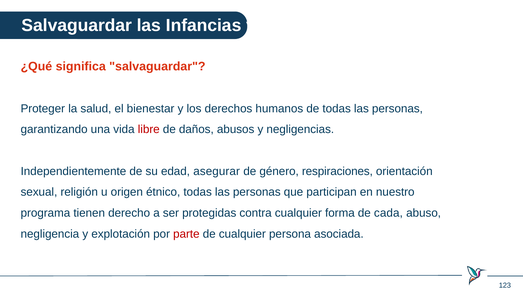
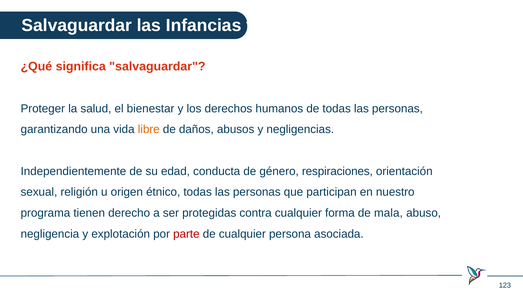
libre colour: red -> orange
asegurar: asegurar -> conducta
cada: cada -> mala
